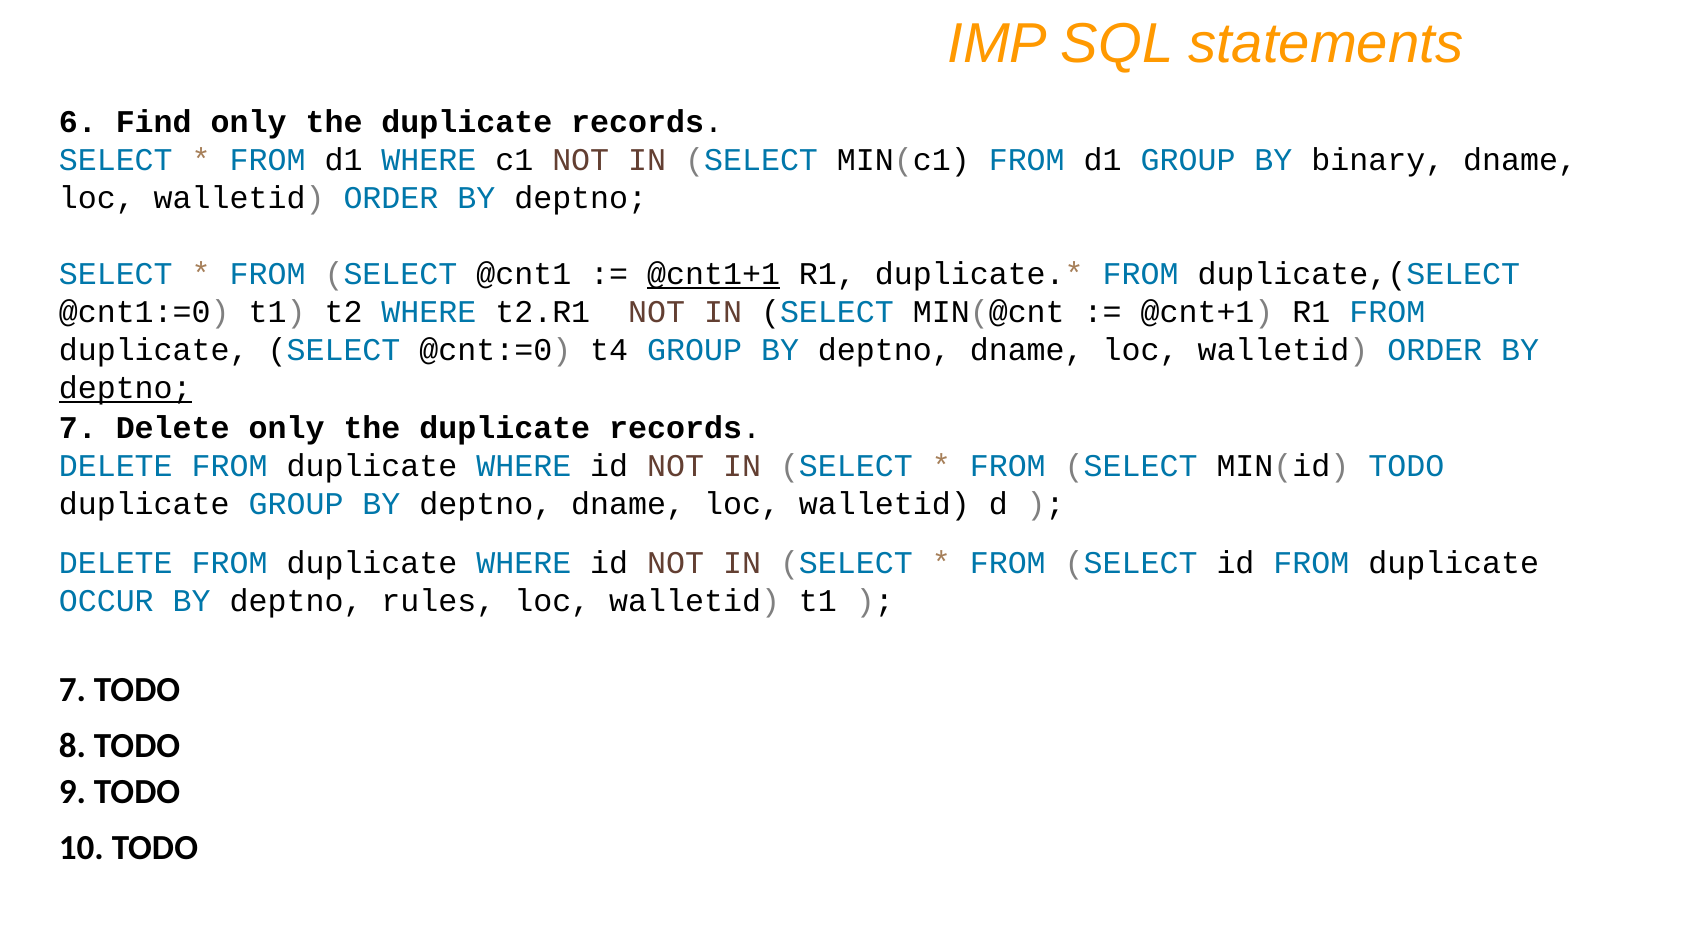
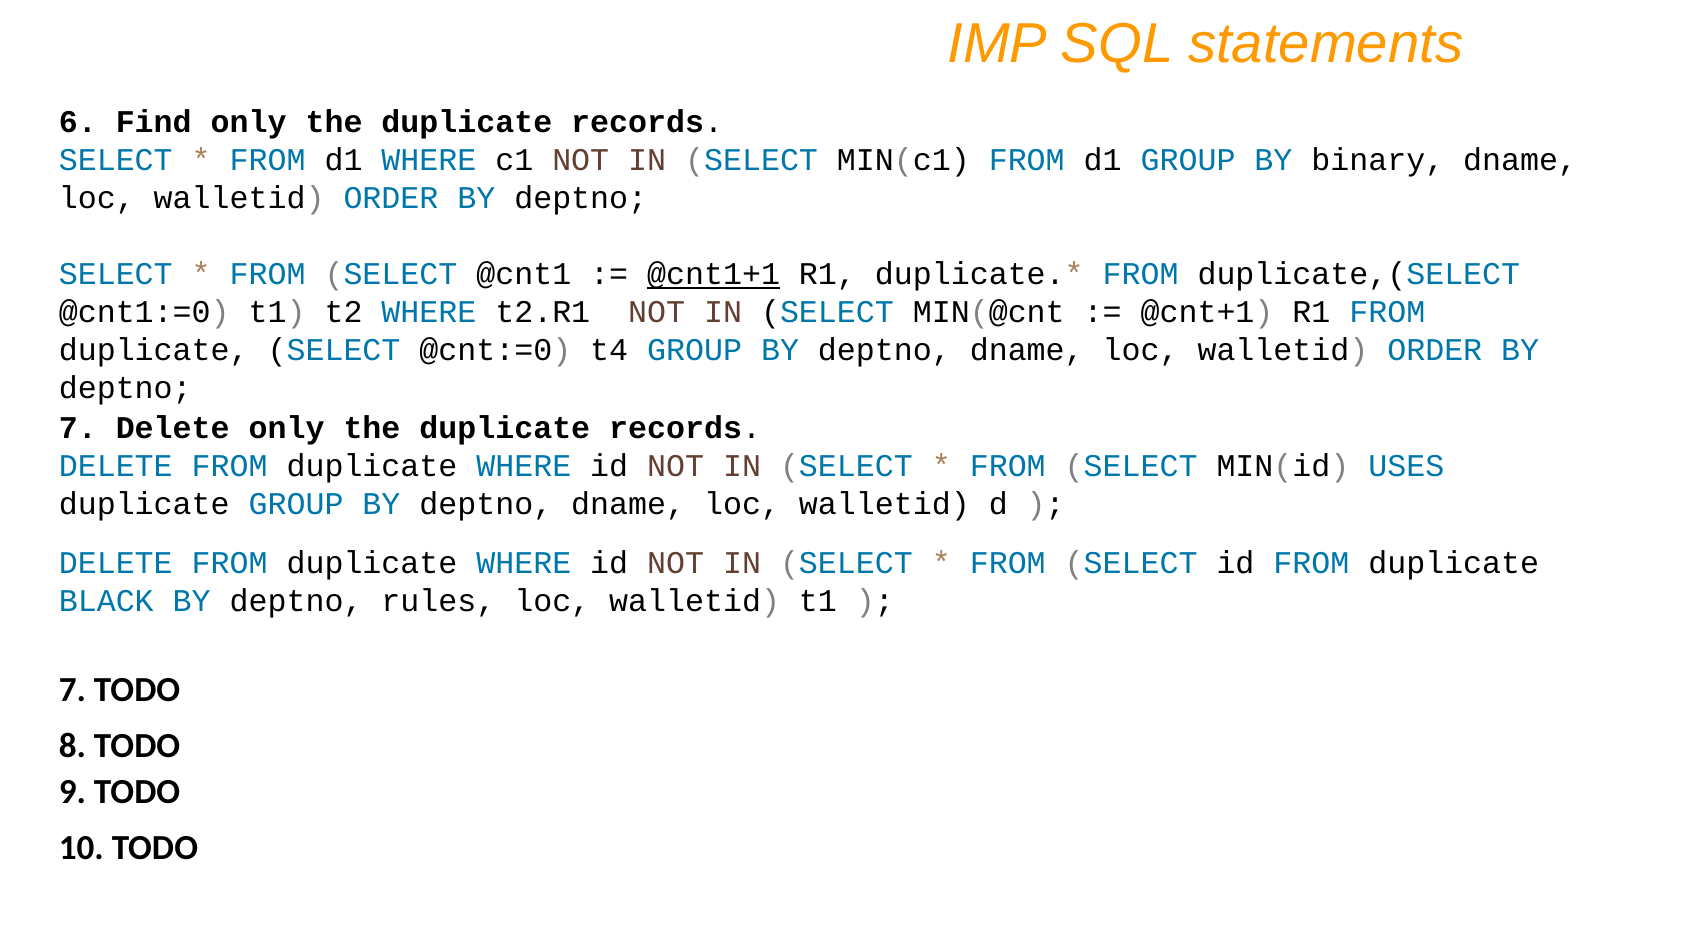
deptno at (125, 388) underline: present -> none
MIN(id TODO: TODO -> USES
OCCUR: OCCUR -> BLACK
